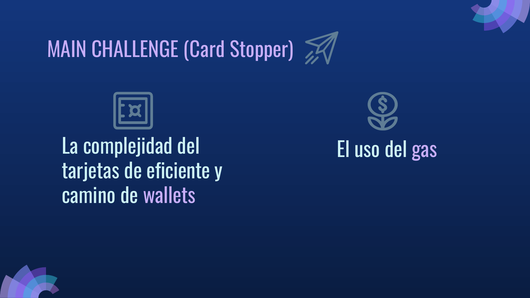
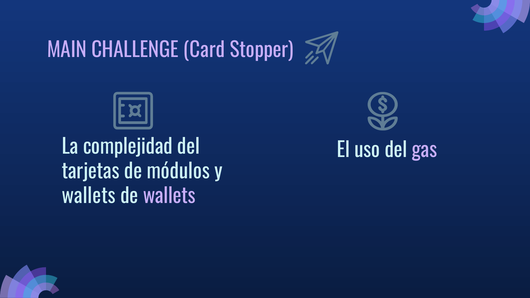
eficiente: eficiente -> módulos
camino at (89, 196): camino -> wallets
